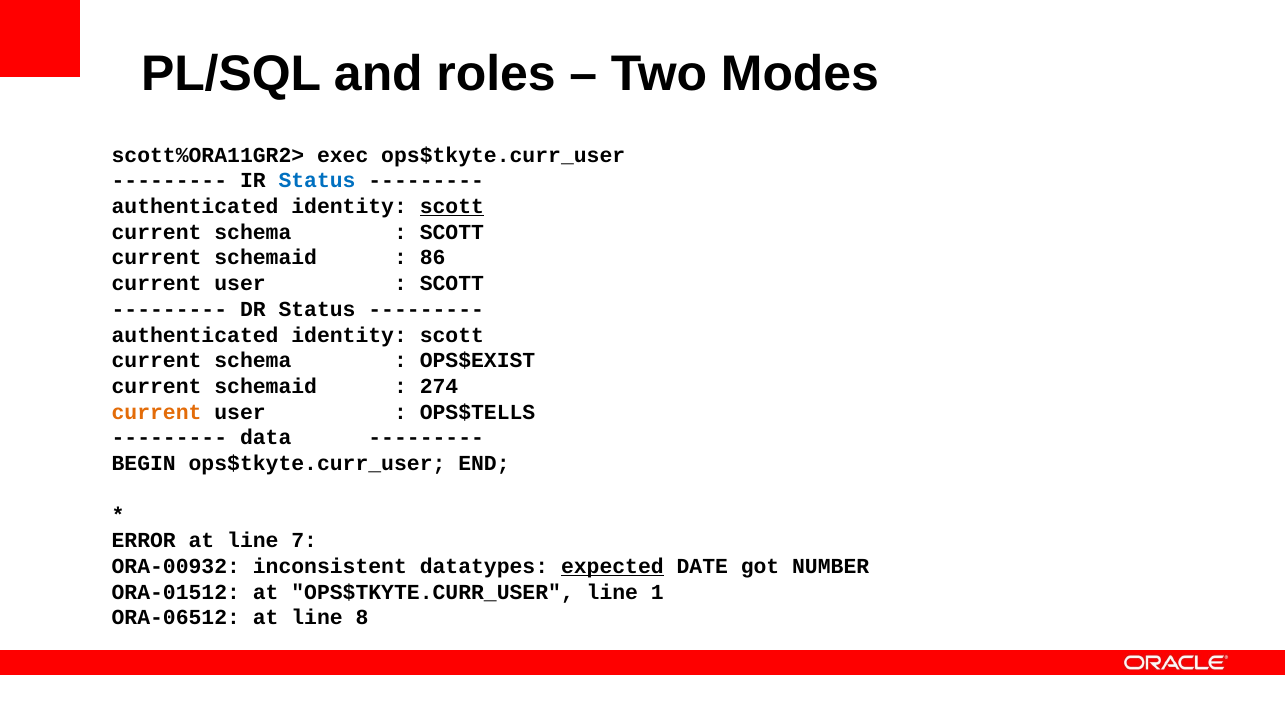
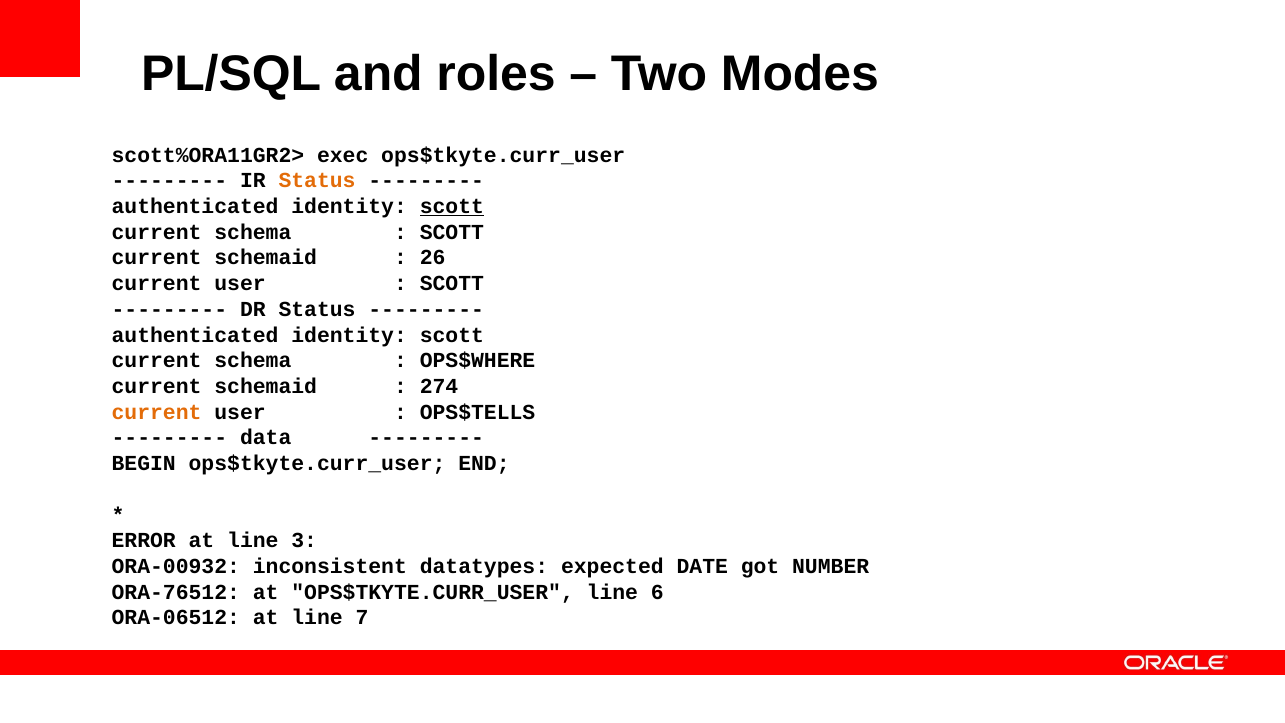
Status at (317, 181) colour: blue -> orange
86: 86 -> 26
OPS$EXIST: OPS$EXIST -> OPS$WHERE
7: 7 -> 3
expected underline: present -> none
ORA-01512: ORA-01512 -> ORA-76512
1: 1 -> 6
line 8: 8 -> 7
